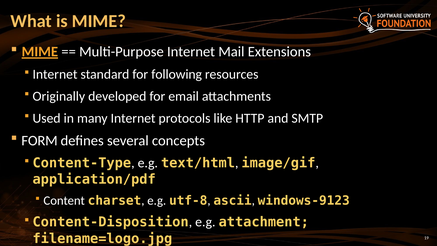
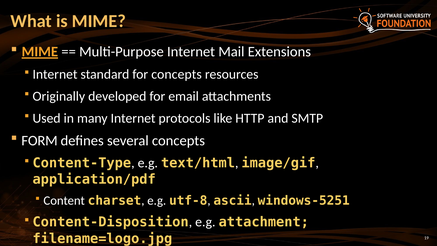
for following: following -> concepts
windows-9123: windows-9123 -> windows-5251
